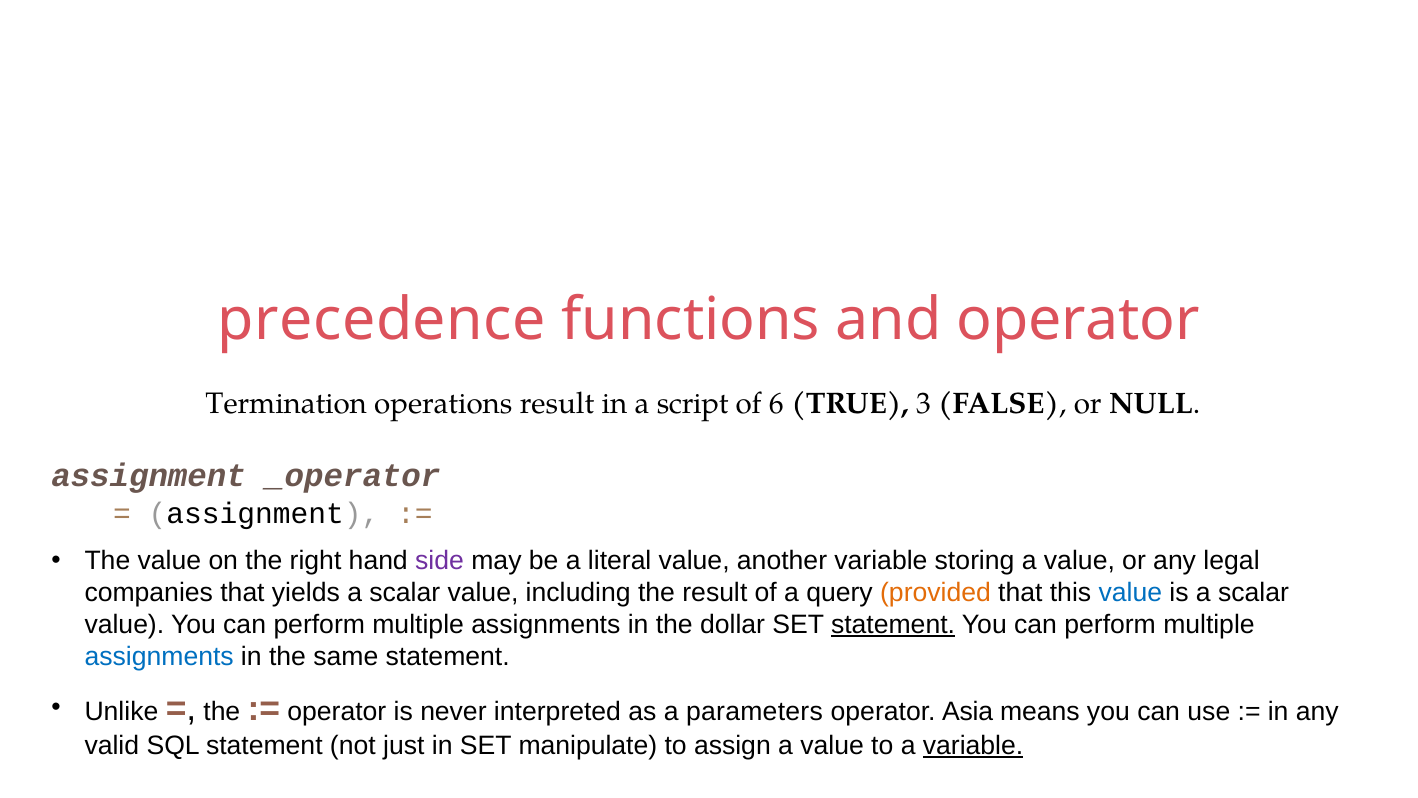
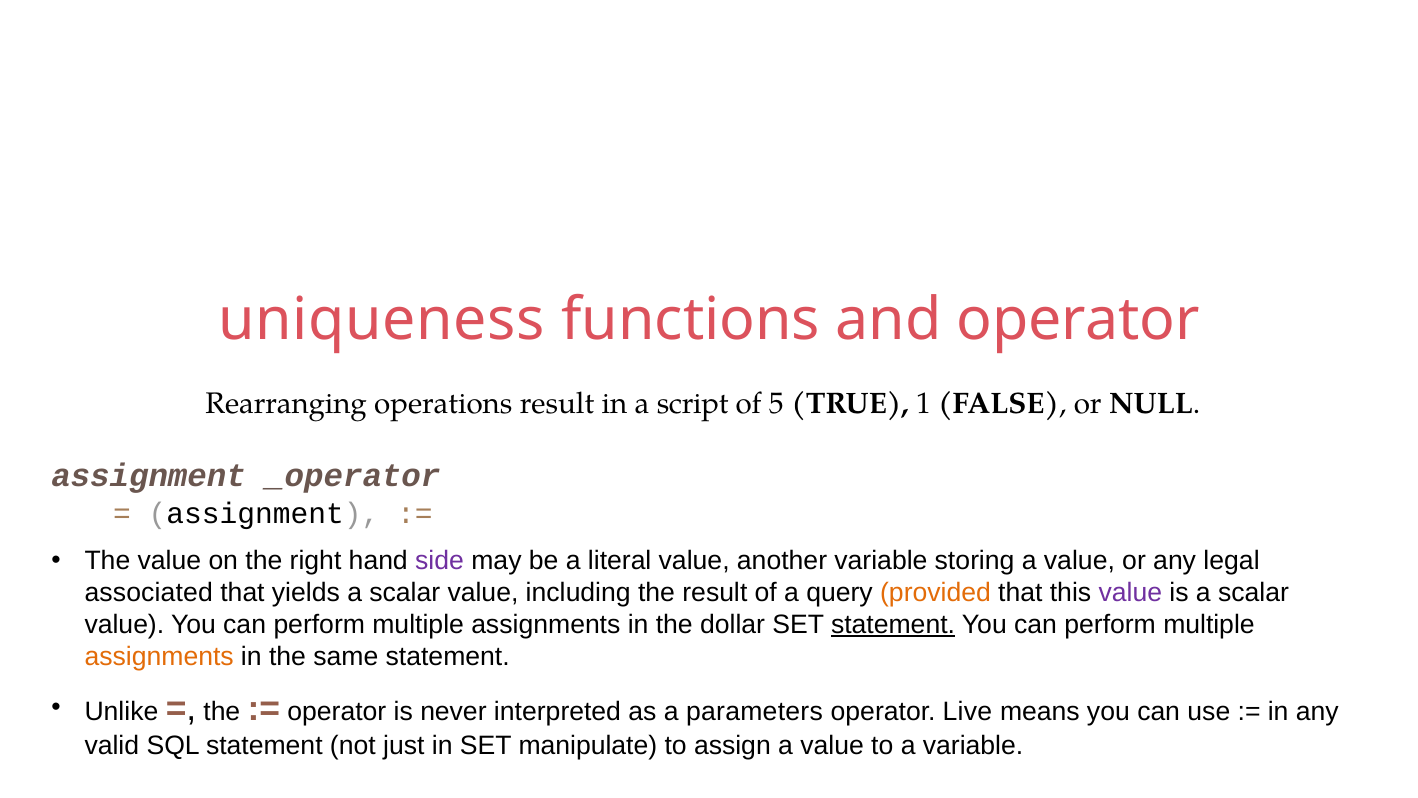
precedence: precedence -> uniqueness
Termination: Termination -> Rearranging
6: 6 -> 5
3: 3 -> 1
companies: companies -> associated
value at (1130, 593) colour: blue -> purple
assignments at (159, 656) colour: blue -> orange
Asia: Asia -> Live
variable at (973, 745) underline: present -> none
